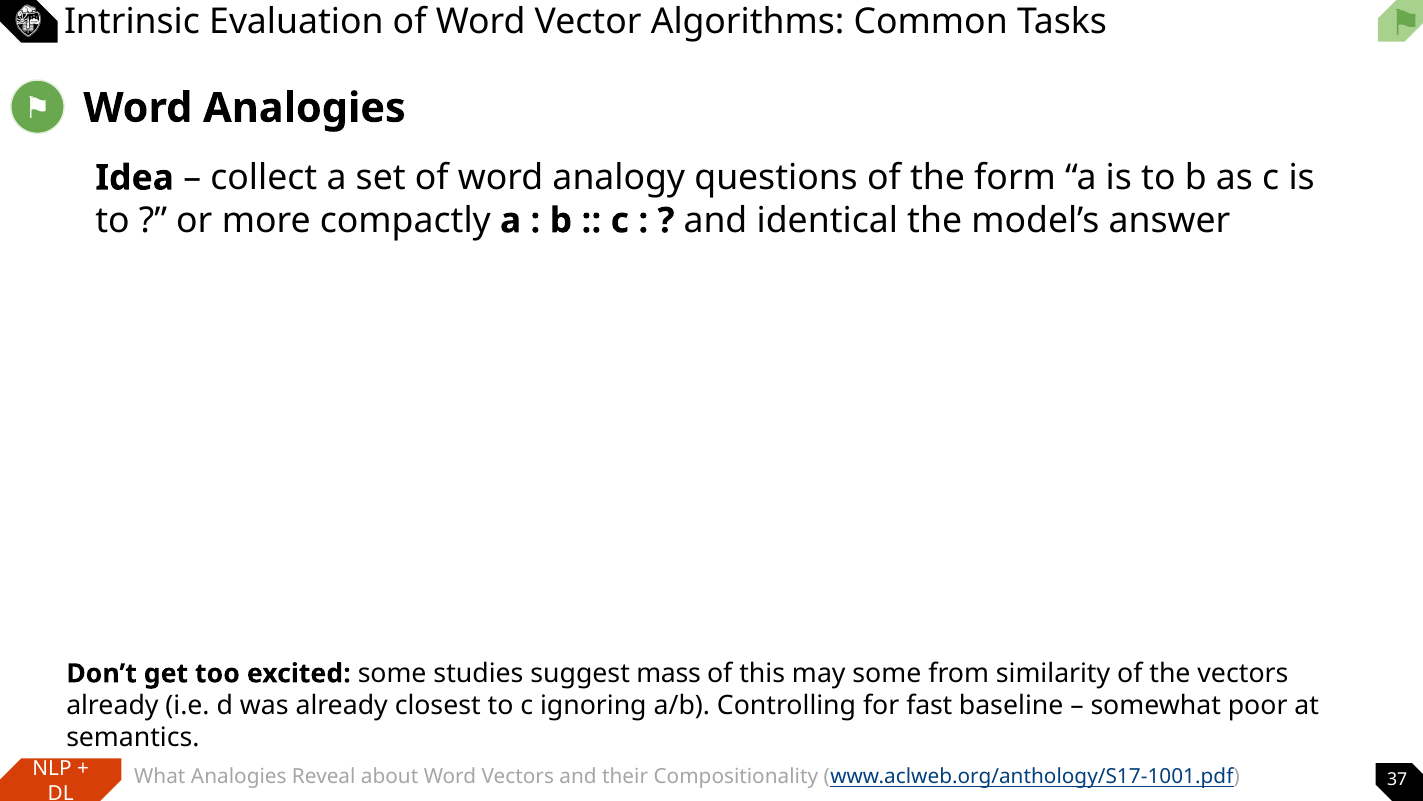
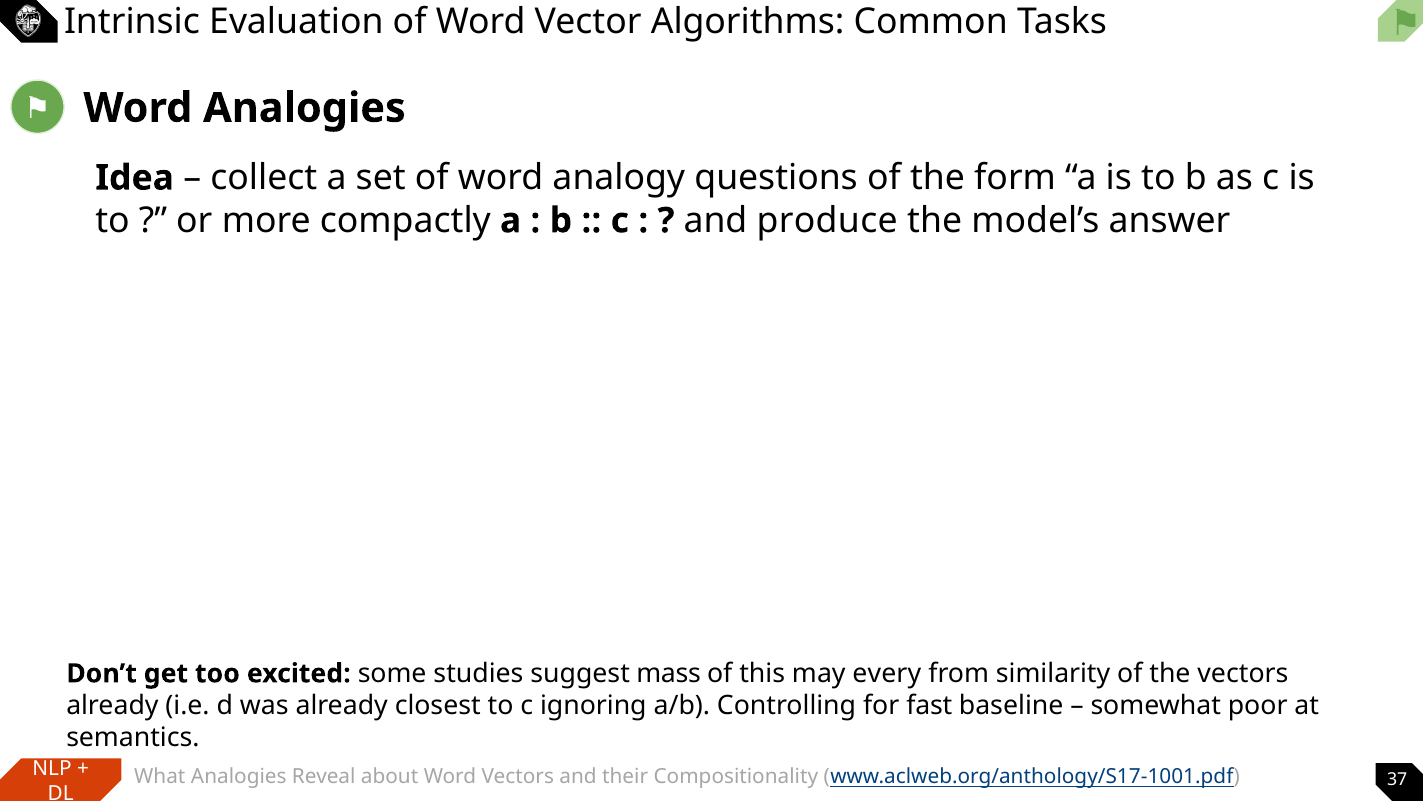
identical: identical -> produce
may some: some -> every
